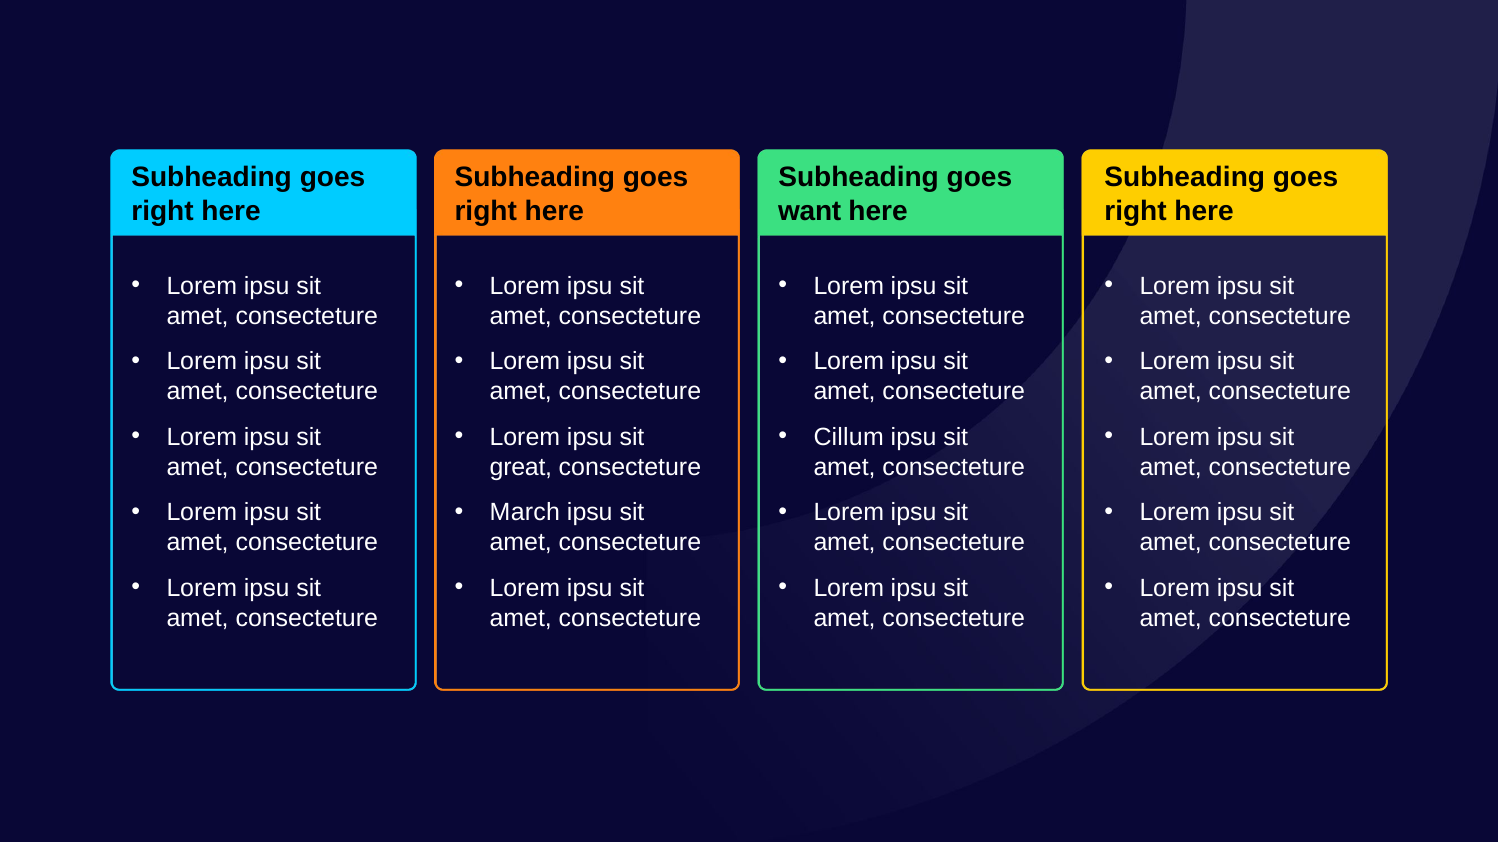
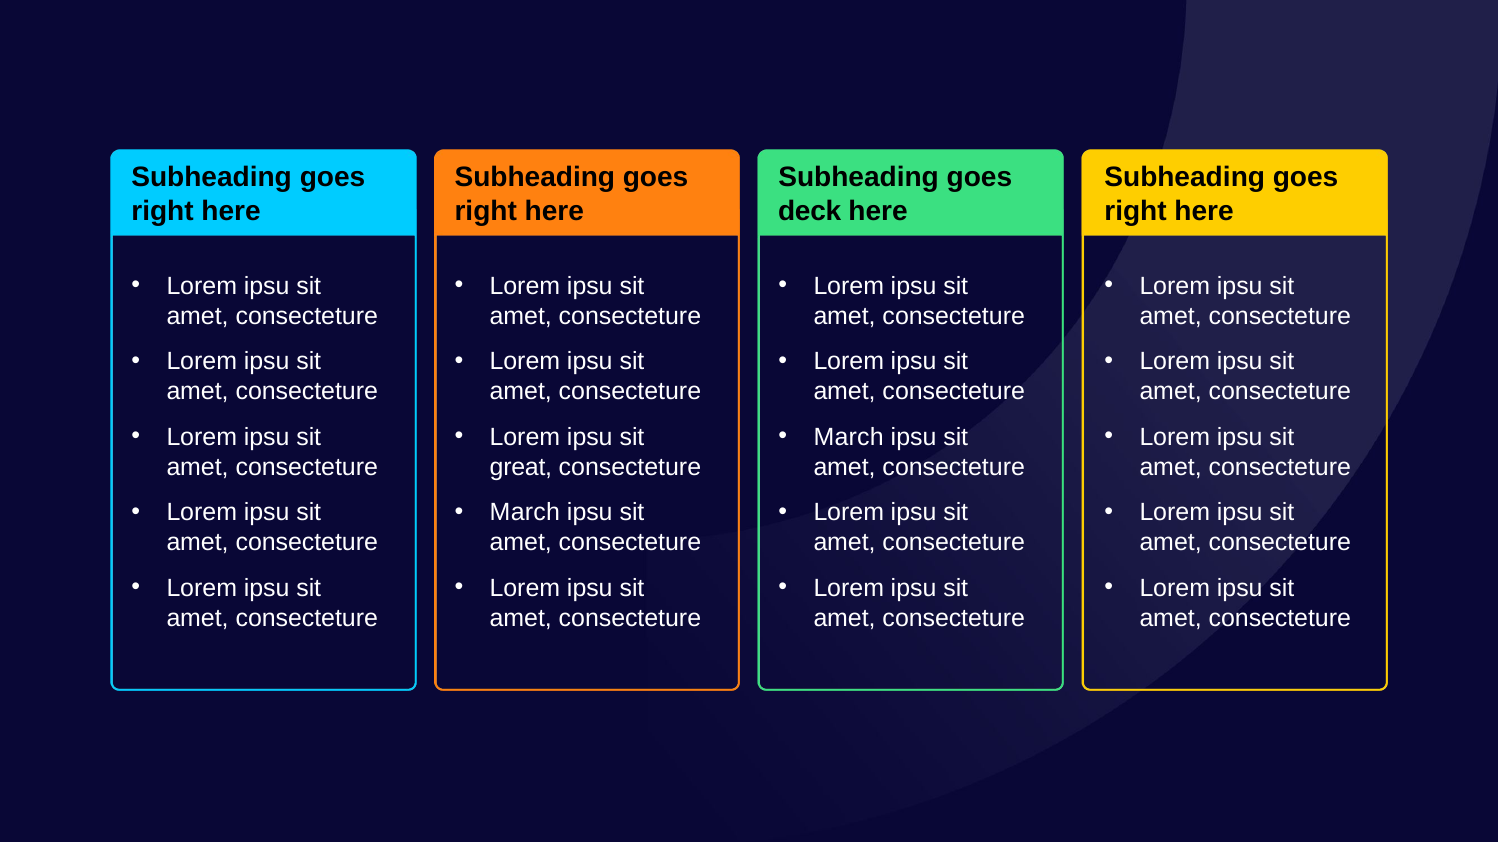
want: want -> deck
Cillum at (849, 437): Cillum -> March
